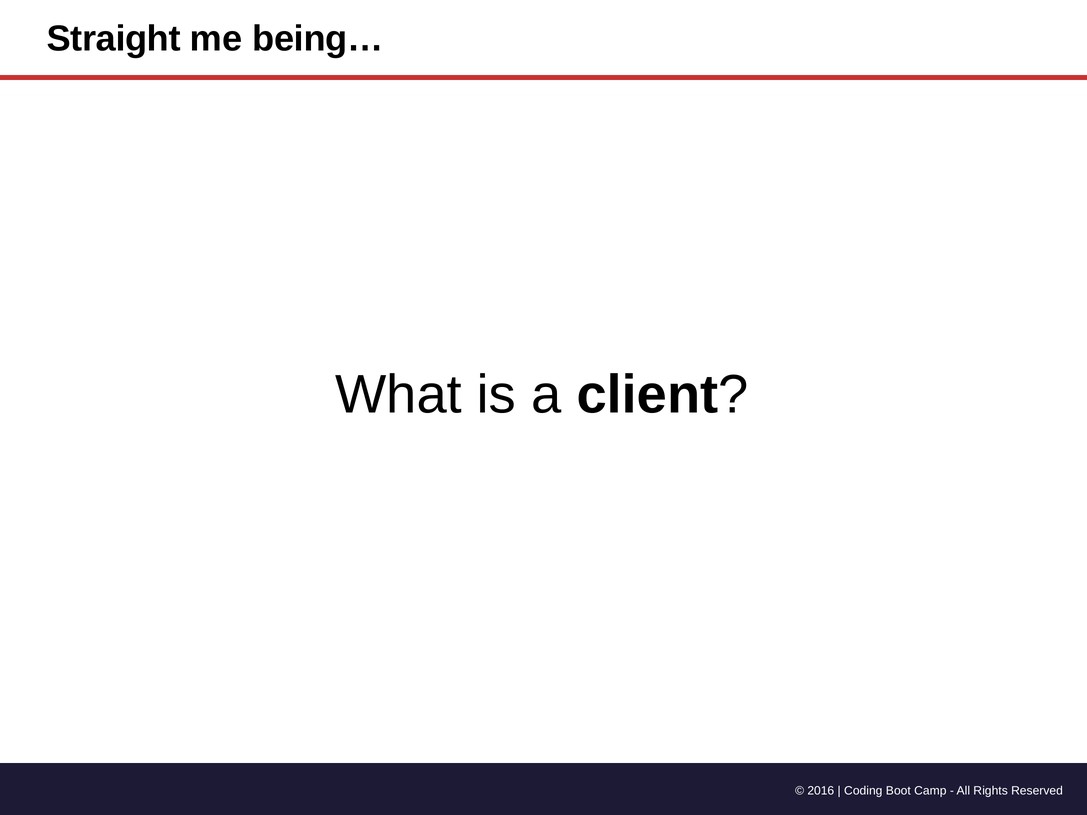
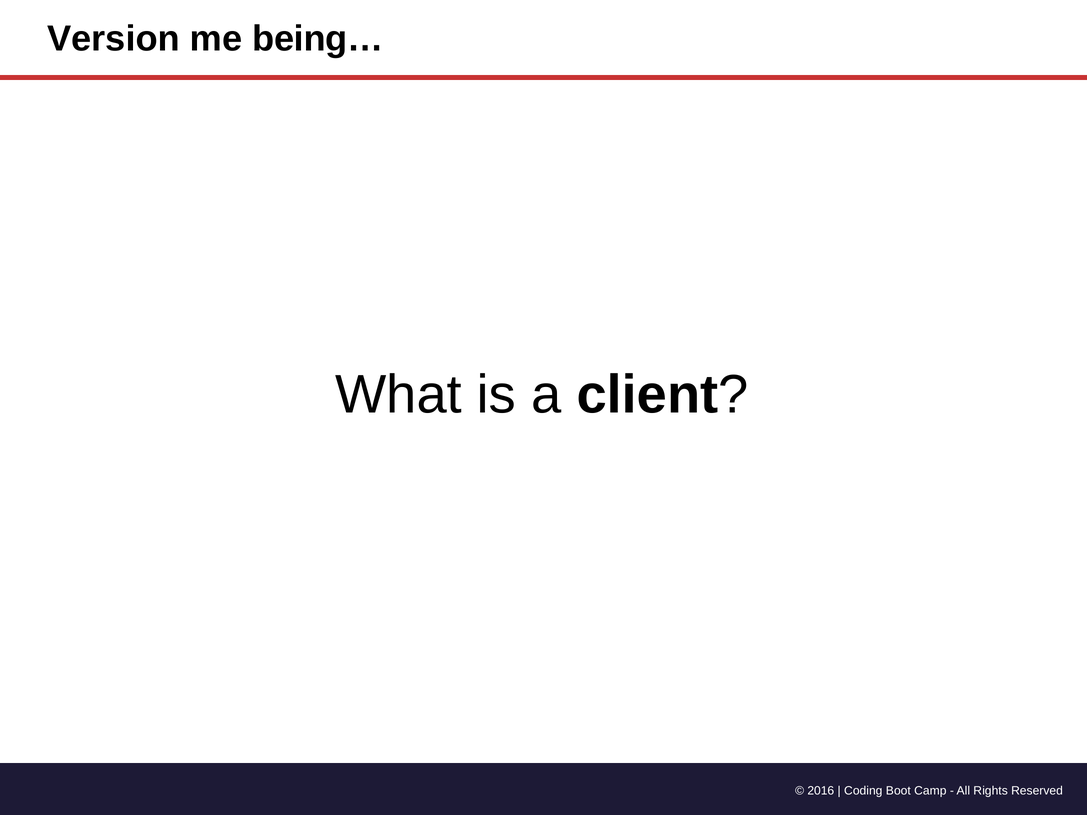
Straight: Straight -> Version
